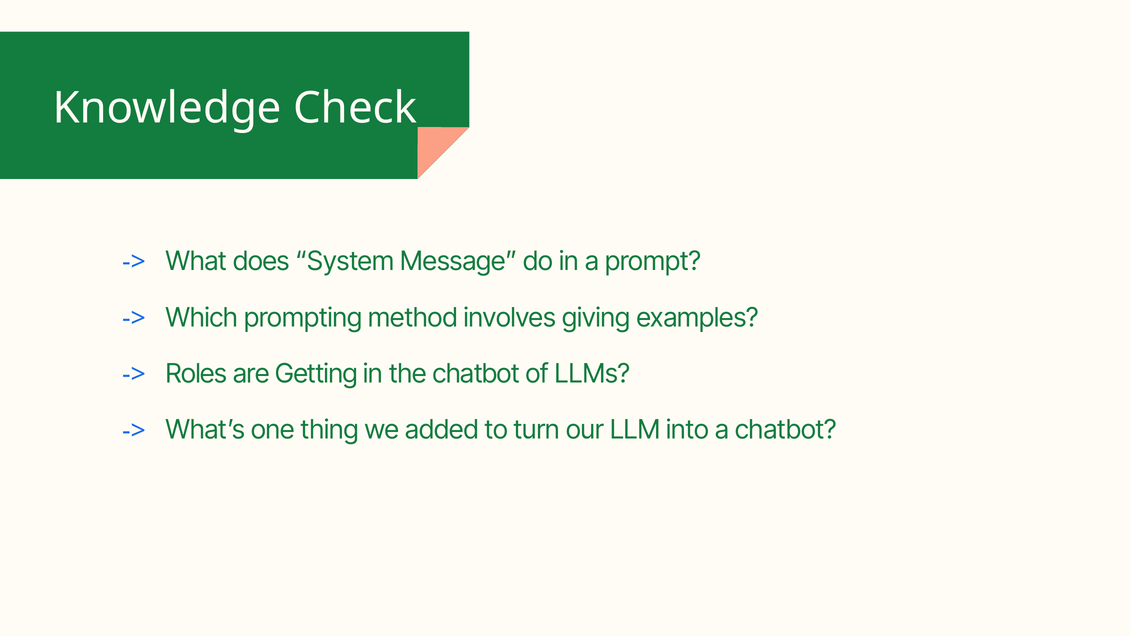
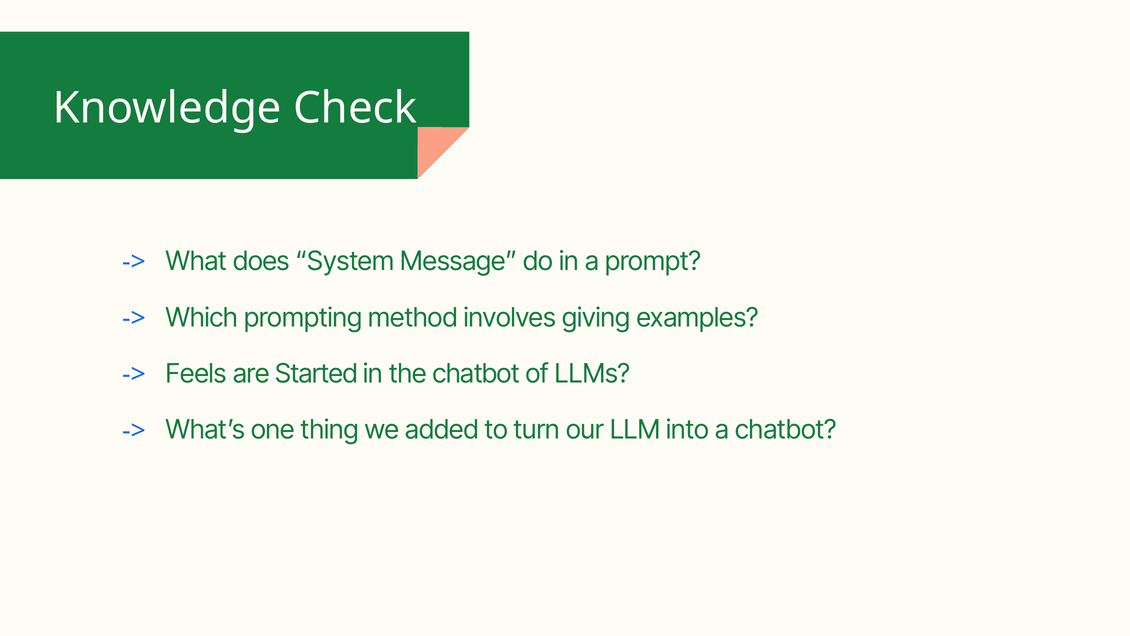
Roles: Roles -> Feels
Getting: Getting -> Started
